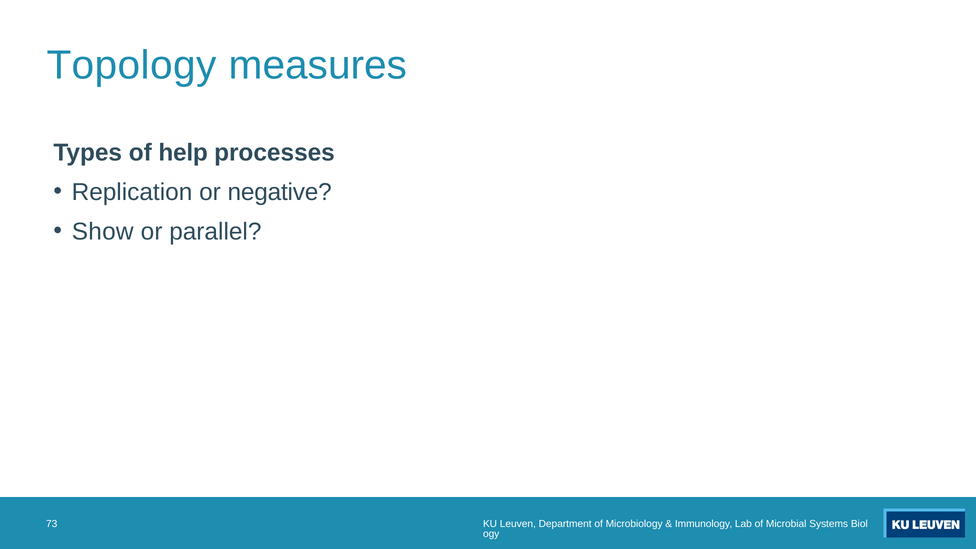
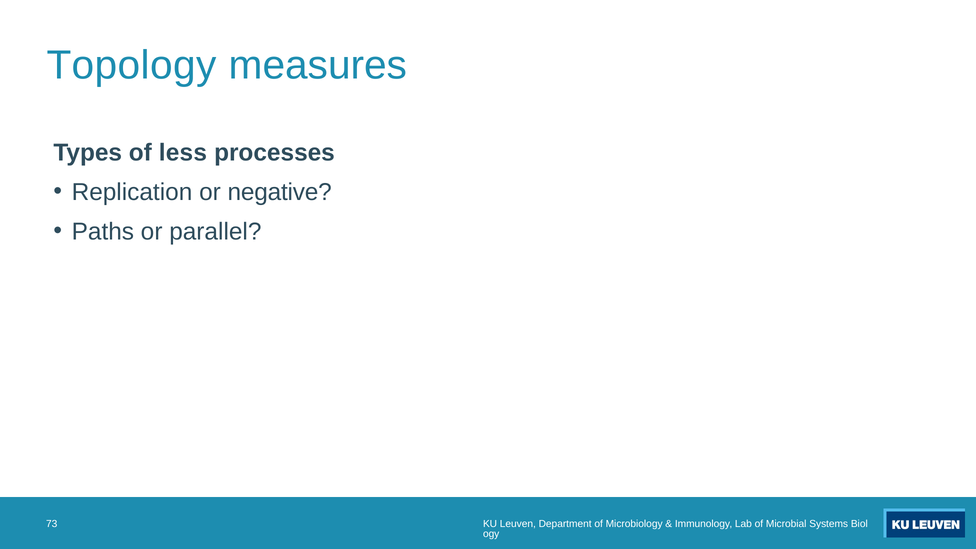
help: help -> less
Show: Show -> Paths
